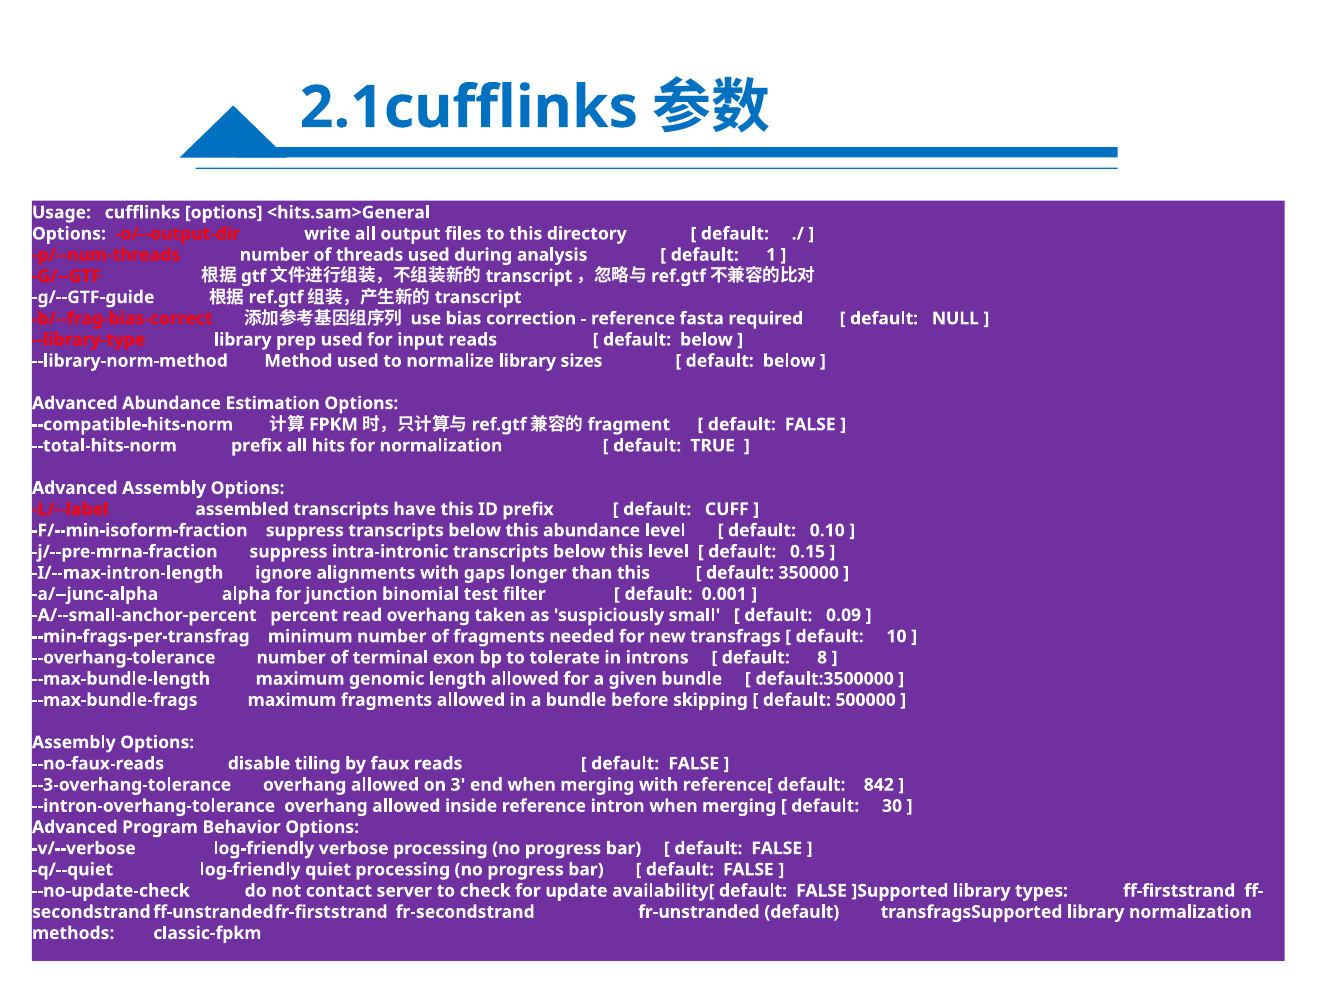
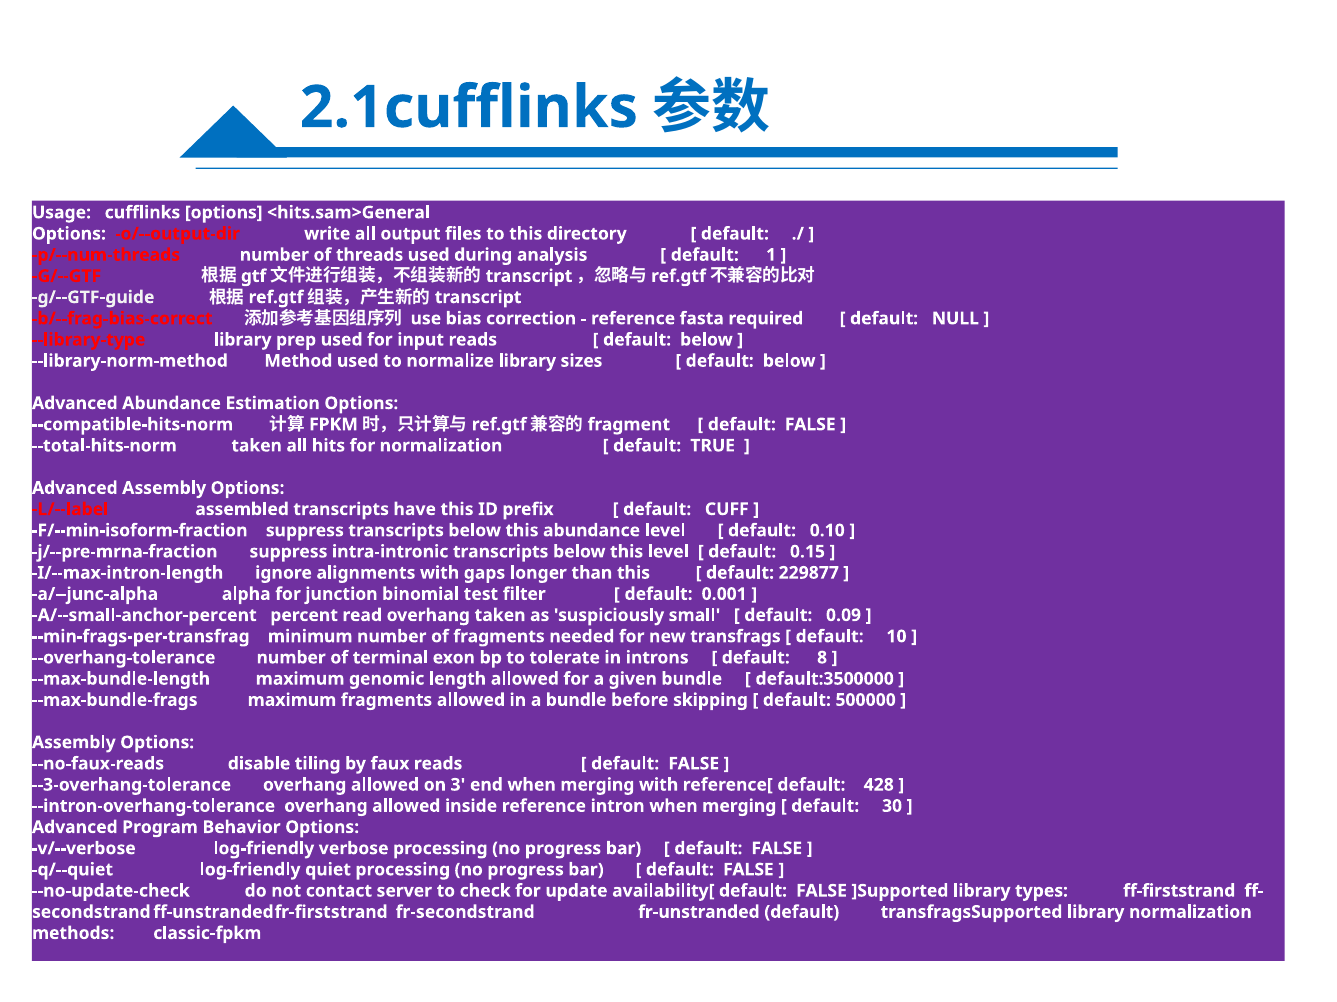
--total-hits-norm prefix: prefix -> taken
350000: 350000 -> 229877
842: 842 -> 428
